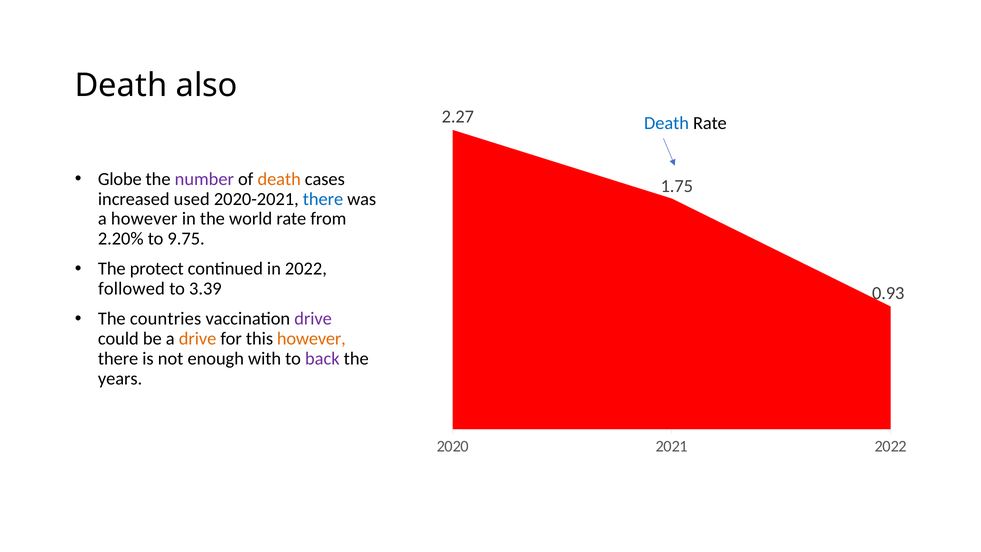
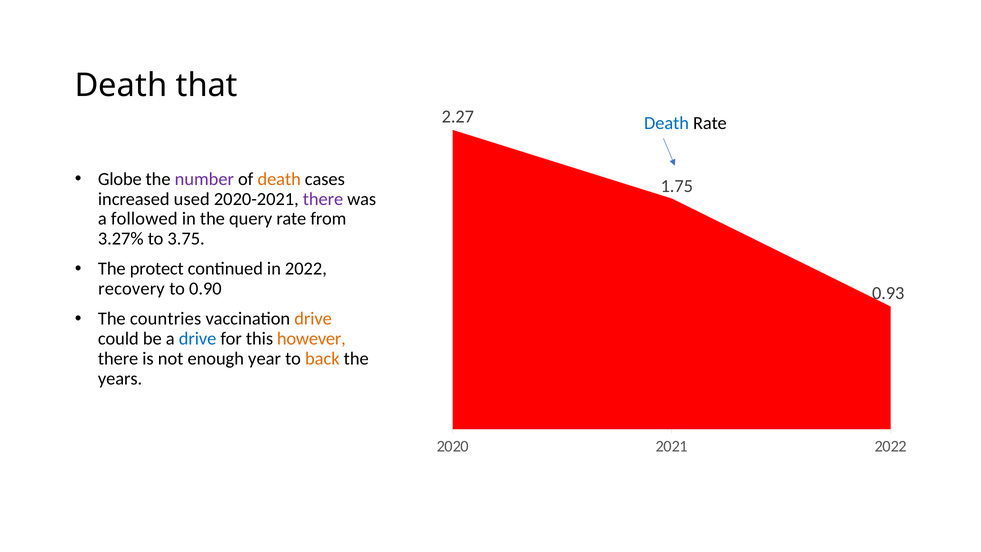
also: also -> that
there at (323, 199) colour: blue -> purple
a however: however -> followed
world: world -> query
2.20%: 2.20% -> 3.27%
9.75: 9.75 -> 3.75
followed: followed -> recovery
3.39: 3.39 -> 0.90
drive at (313, 319) colour: purple -> orange
drive at (198, 339) colour: orange -> blue
with: with -> year
back colour: purple -> orange
